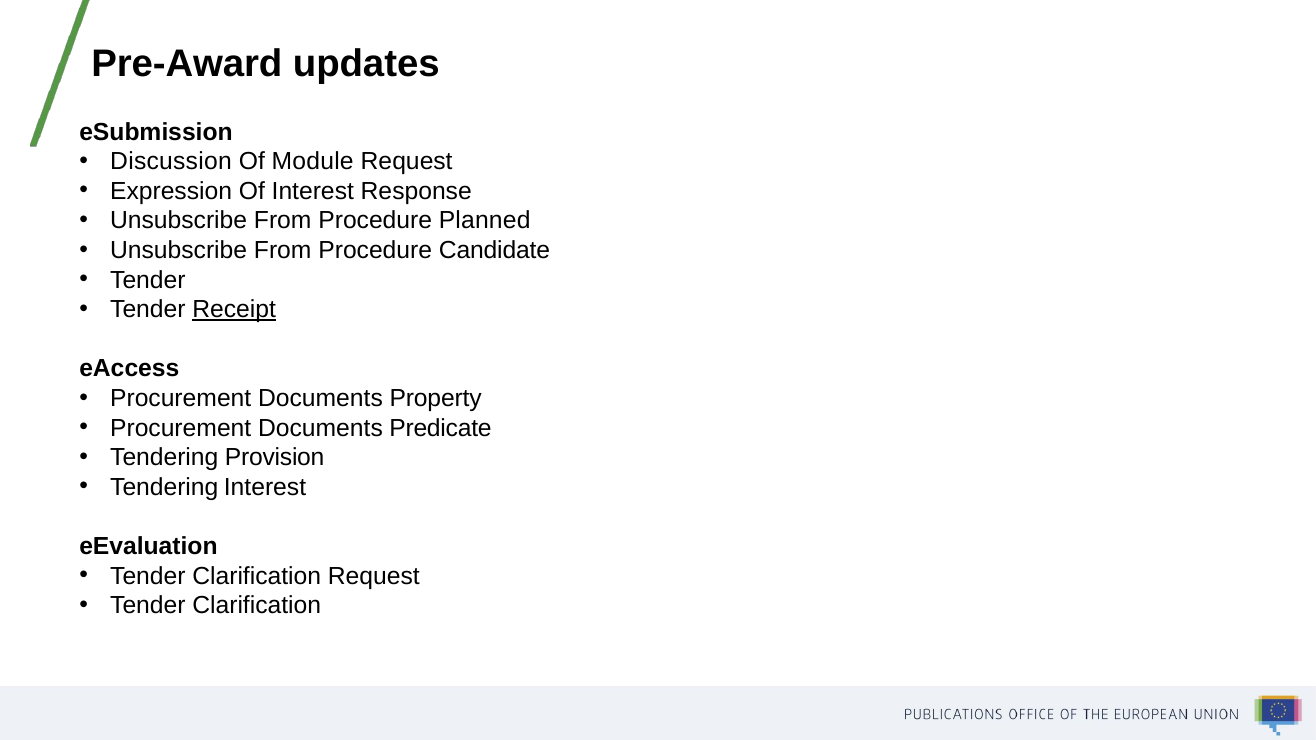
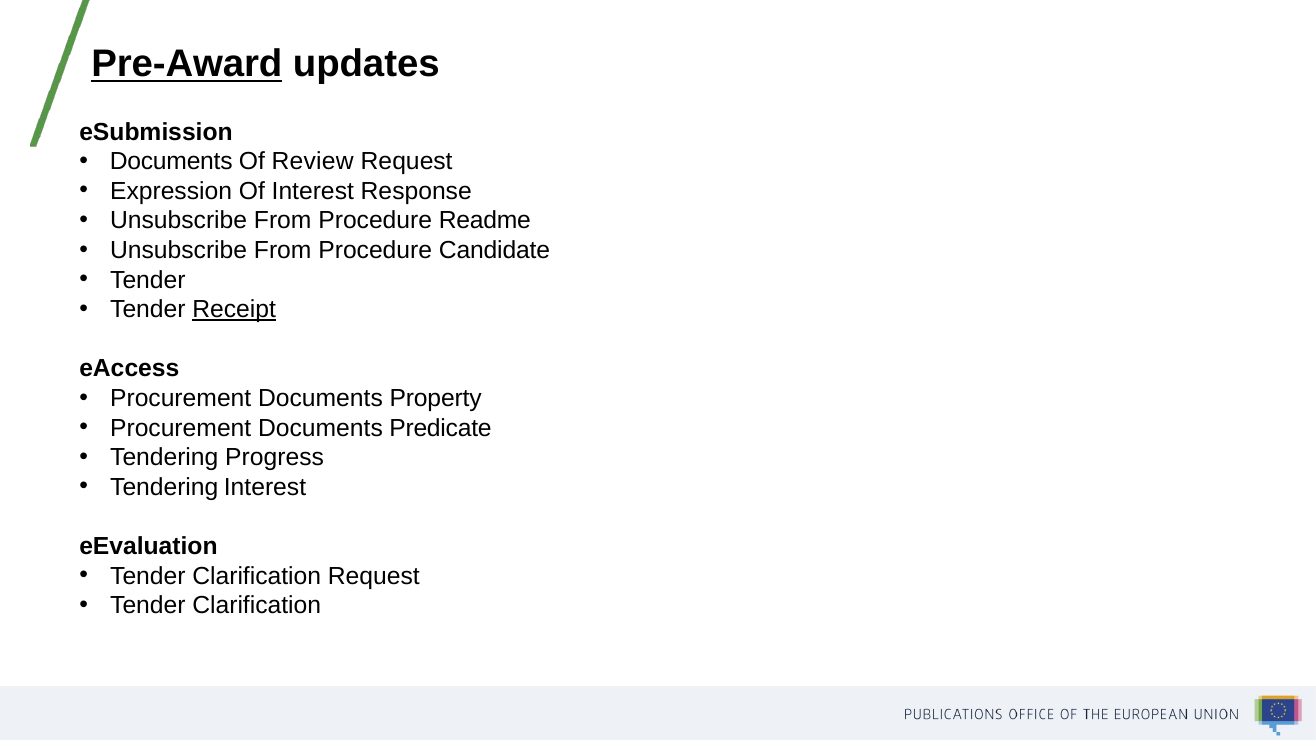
Pre-Award underline: none -> present
Discussion at (171, 162): Discussion -> Documents
Module: Module -> Review
Planned: Planned -> Readme
Provision: Provision -> Progress
